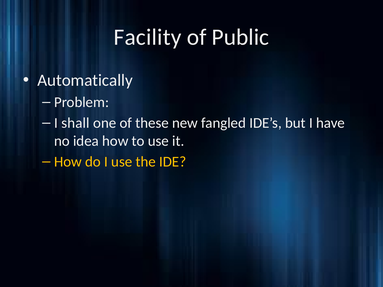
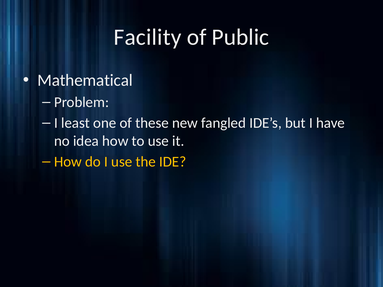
Automatically: Automatically -> Mathematical
shall: shall -> least
